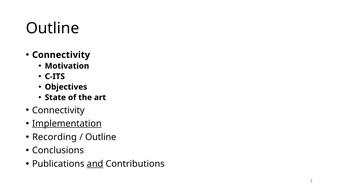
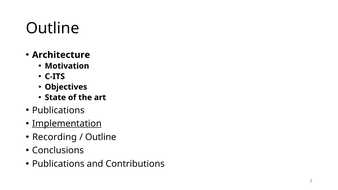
Connectivity at (61, 55): Connectivity -> Architecture
Connectivity at (58, 110): Connectivity -> Publications
and underline: present -> none
